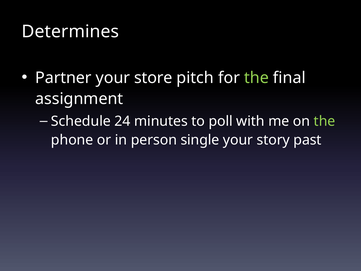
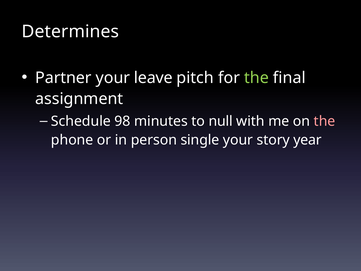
store: store -> leave
24: 24 -> 98
poll: poll -> null
the at (325, 121) colour: light green -> pink
past: past -> year
